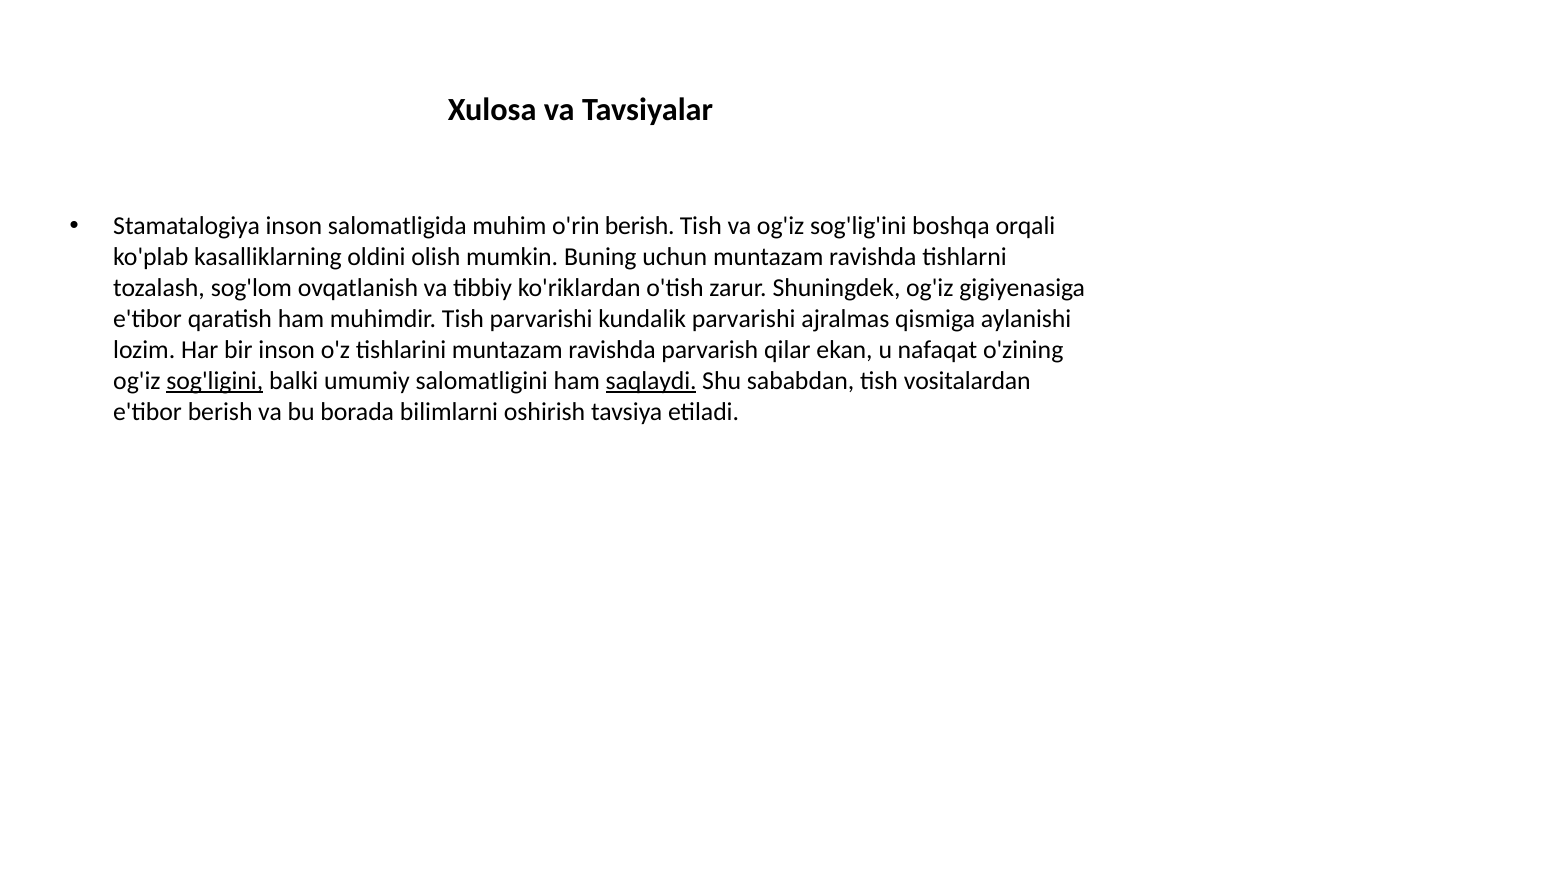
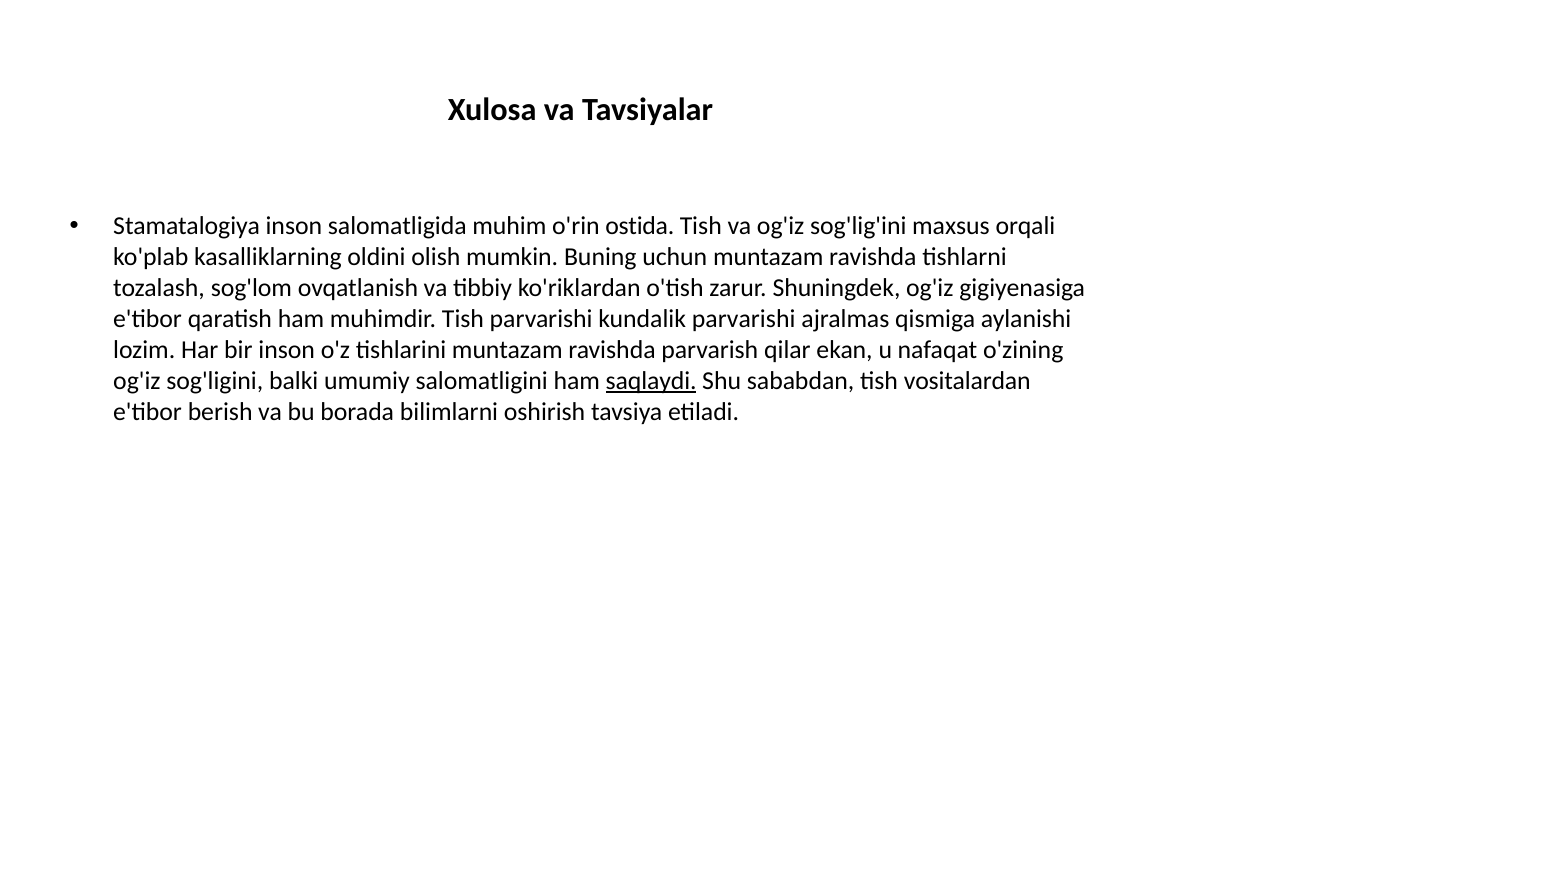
o'rin berish: berish -> ostida
boshqa: boshqa -> maxsus
sog'ligini underline: present -> none
